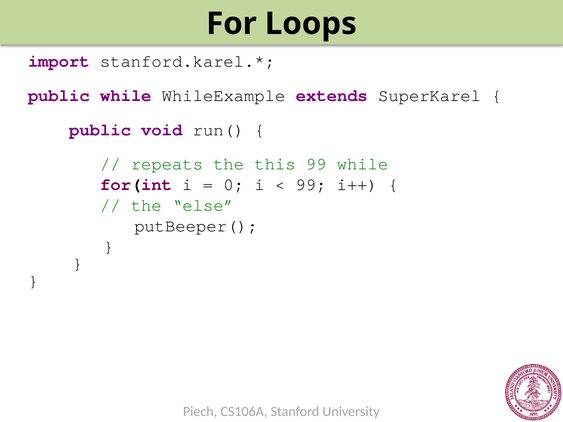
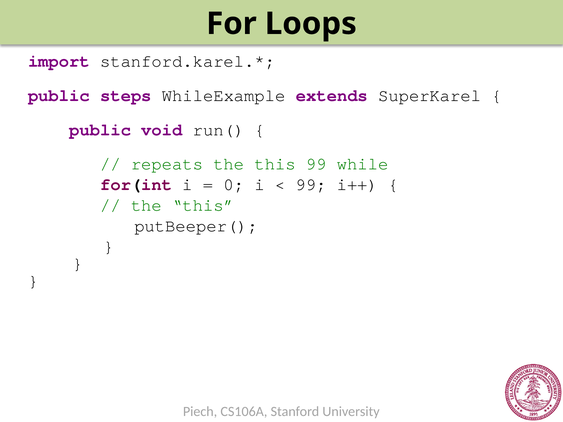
public while: while -> steps
else at (203, 205): else -> this
